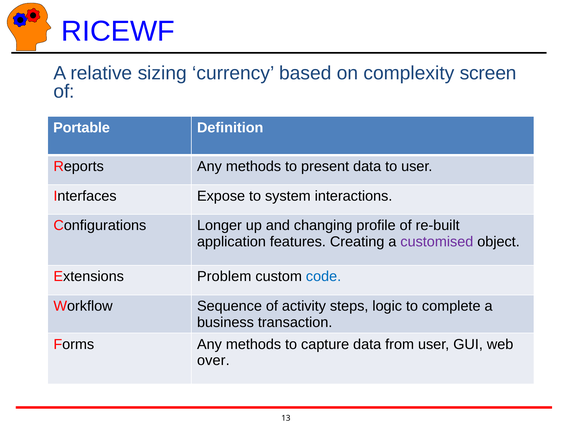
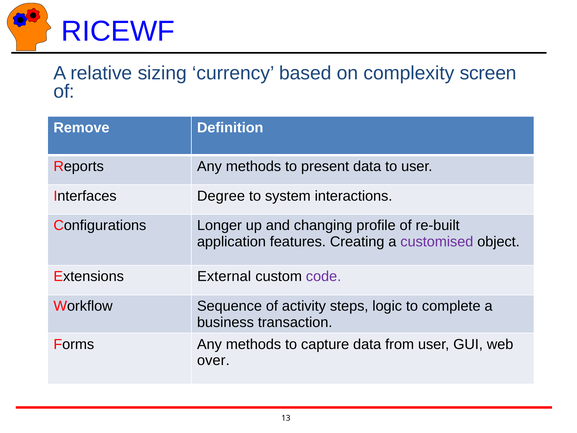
Portable: Portable -> Remove
Expose: Expose -> Degree
Problem: Problem -> External
code colour: blue -> purple
